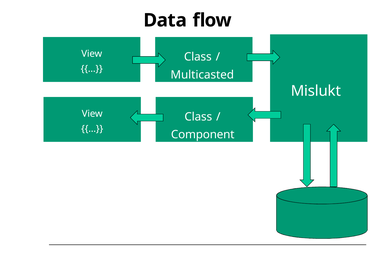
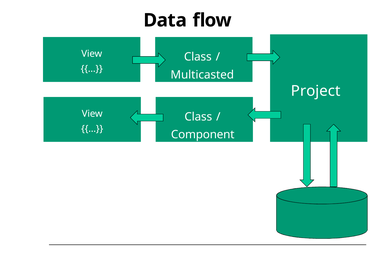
Mislukt: Mislukt -> Project
